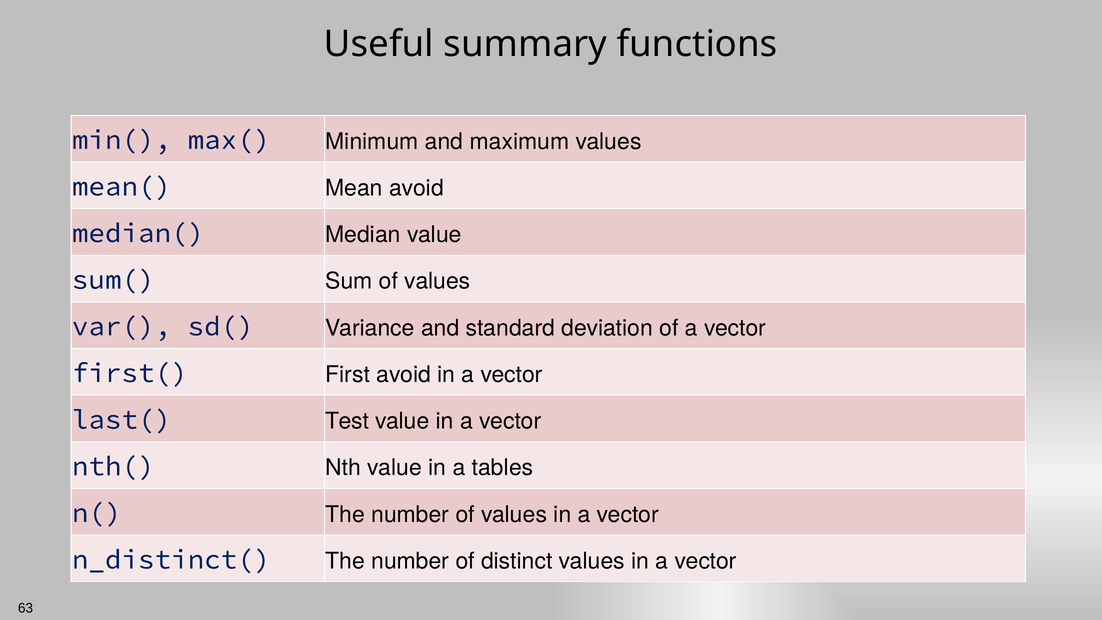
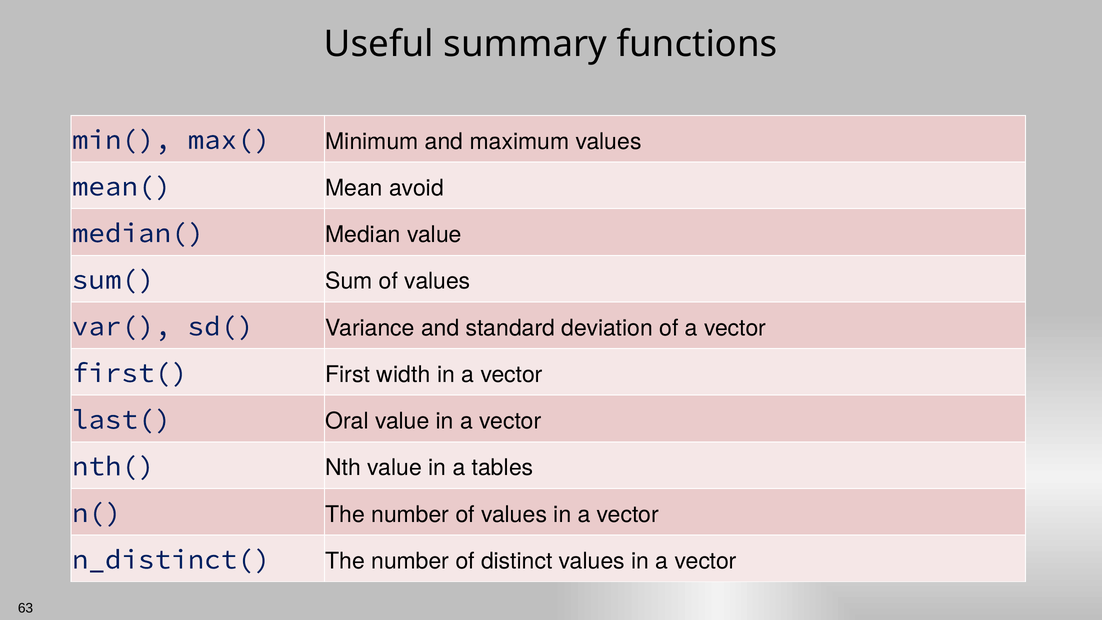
First avoid: avoid -> width
Test: Test -> Oral
